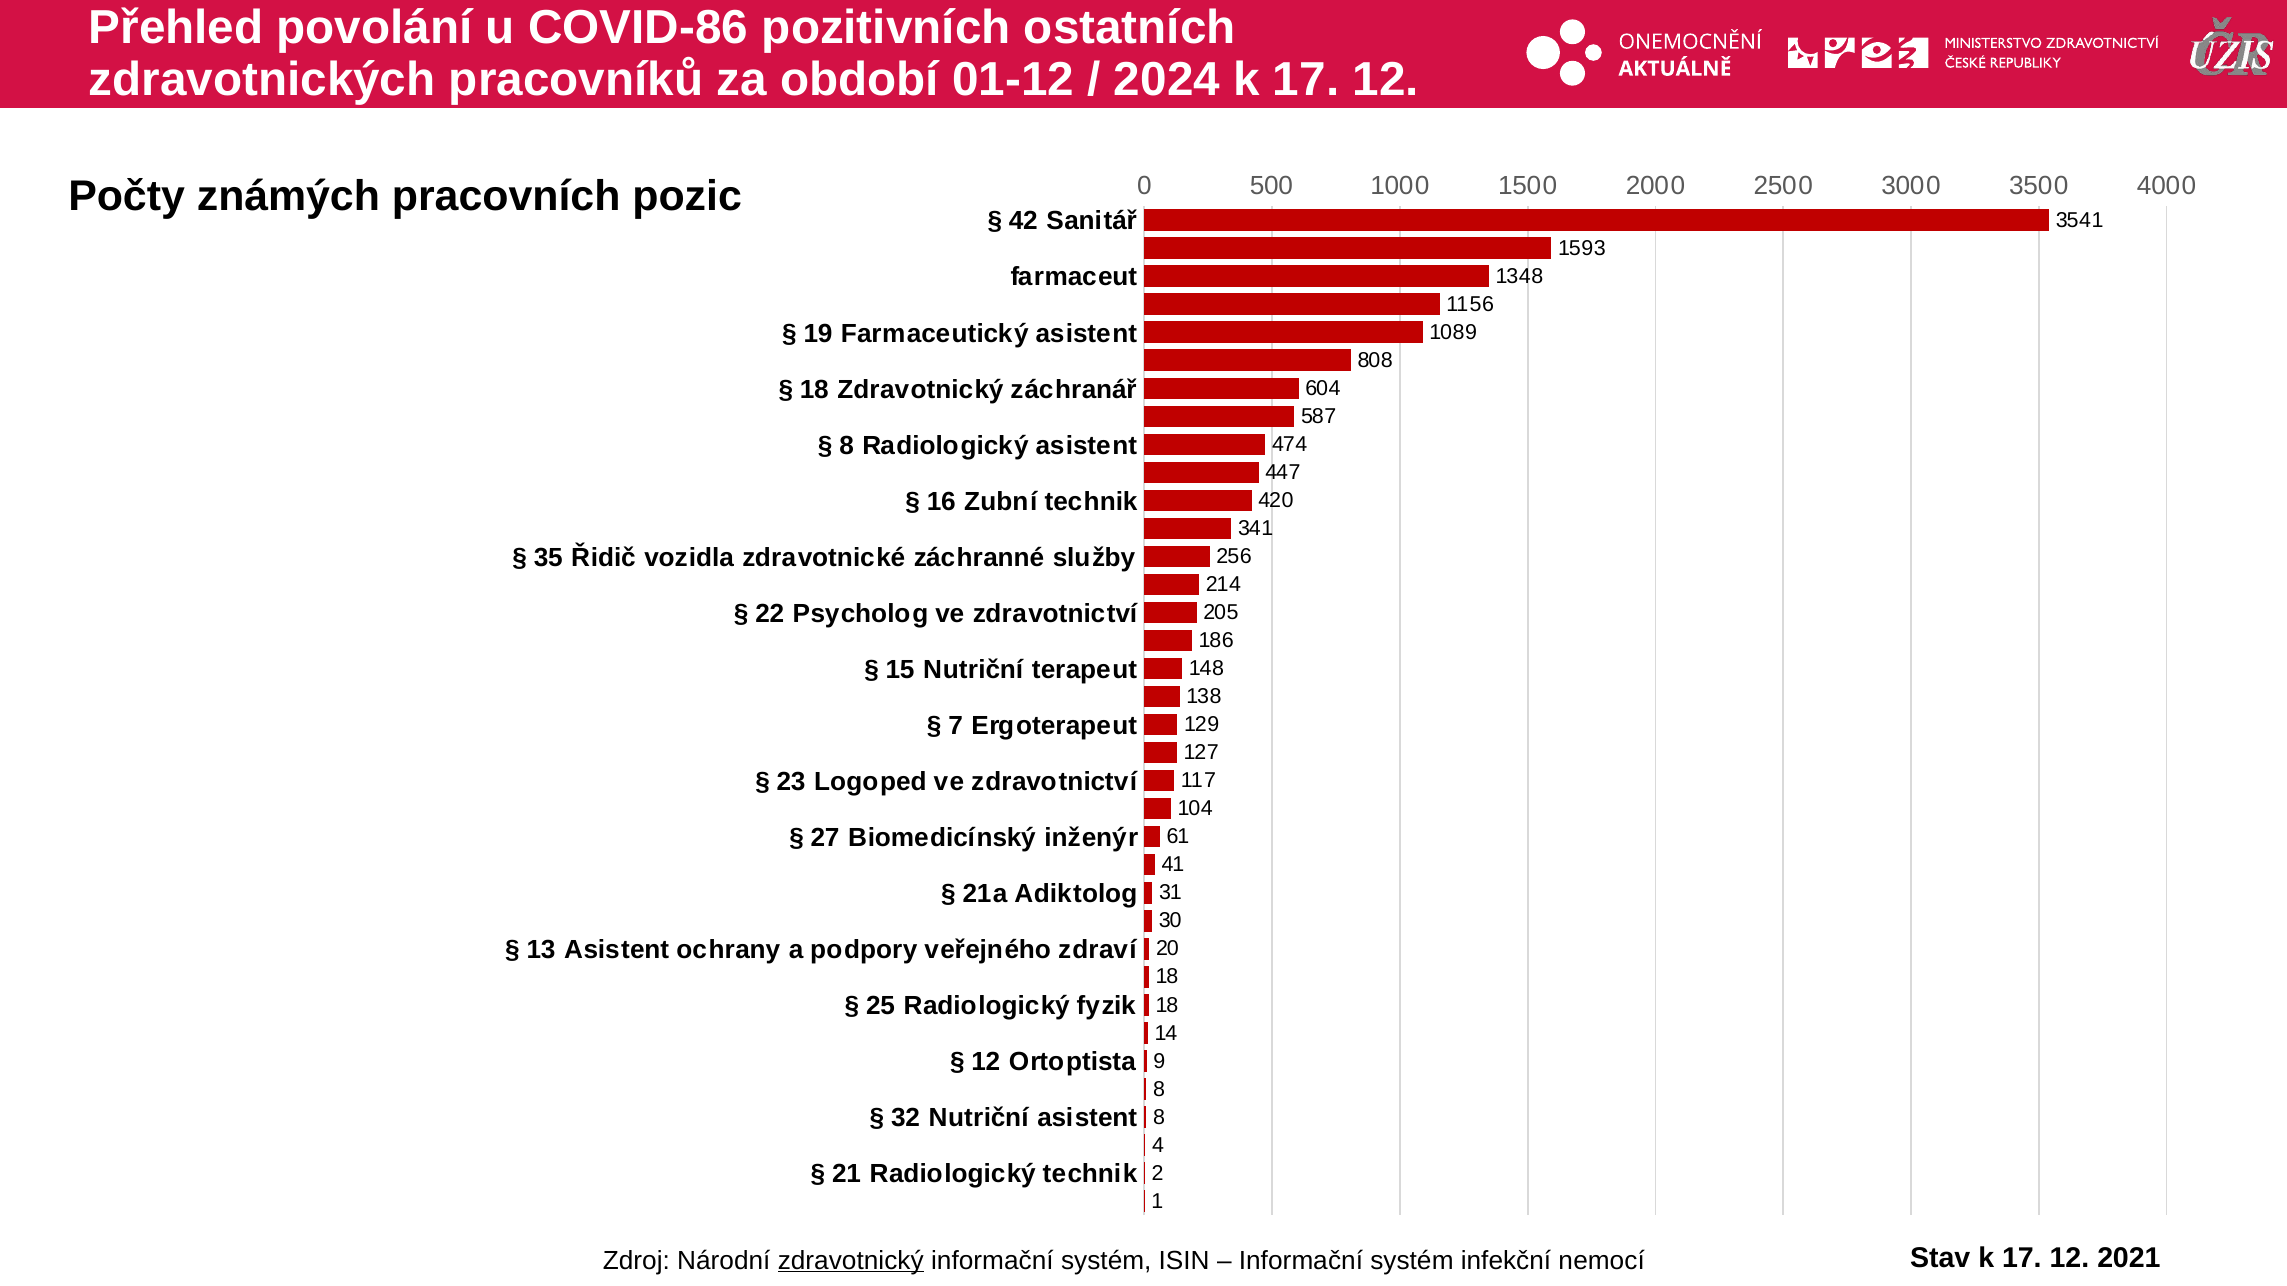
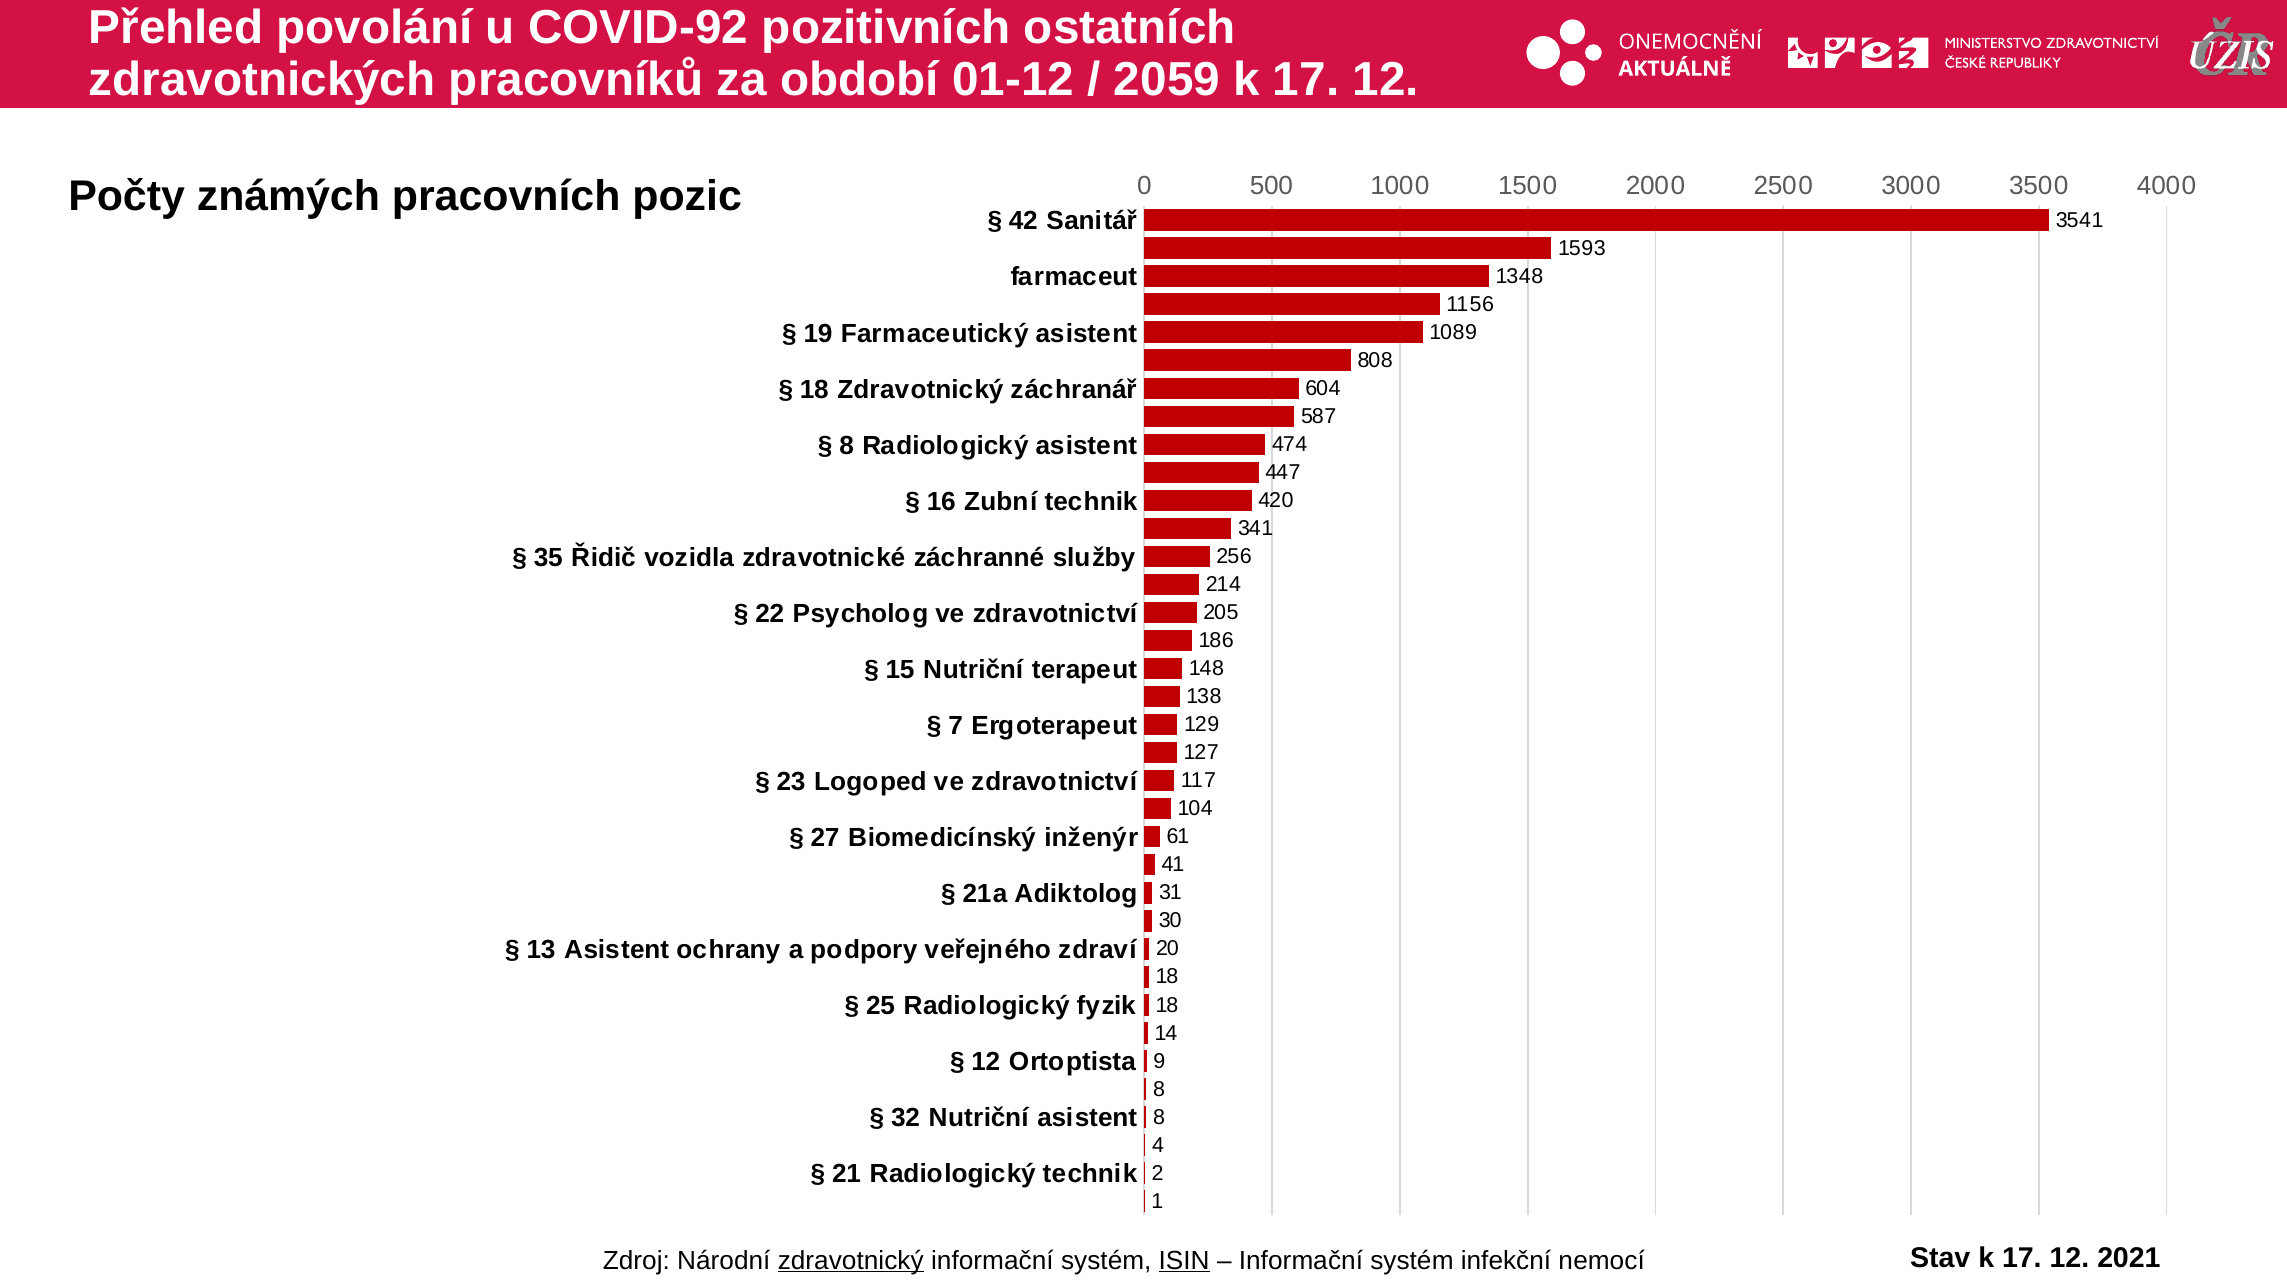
COVID-86: COVID-86 -> COVID-92
2024: 2024 -> 2059
ISIN underline: none -> present
